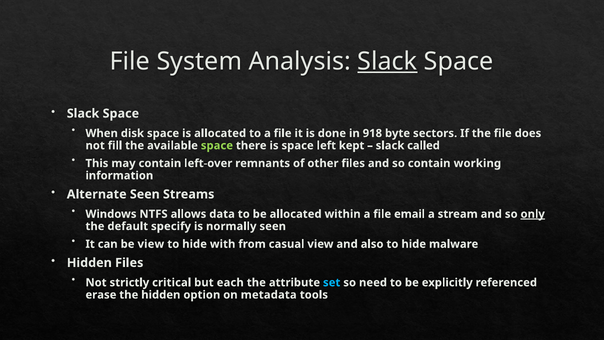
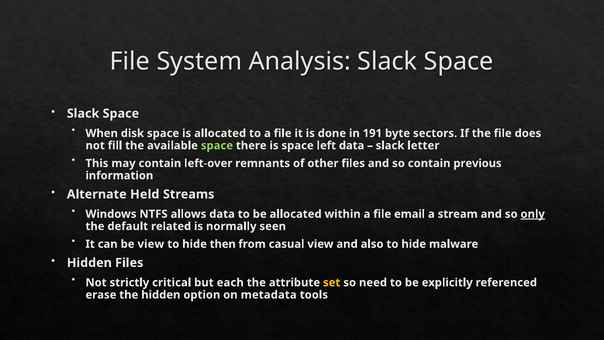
Slack at (387, 61) underline: present -> none
918: 918 -> 191
left kept: kept -> data
called: called -> letter
working: working -> previous
Alternate Seen: Seen -> Held
specify: specify -> related
with: with -> then
set colour: light blue -> yellow
